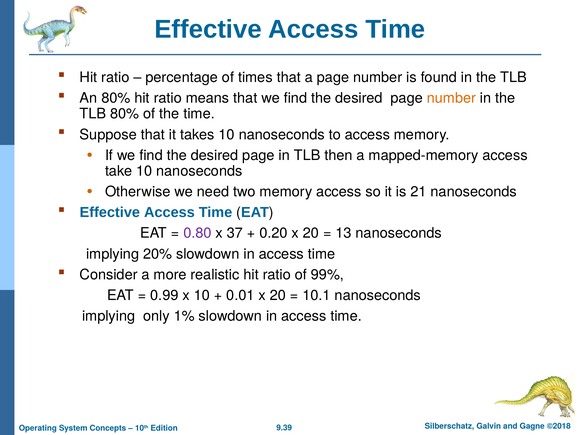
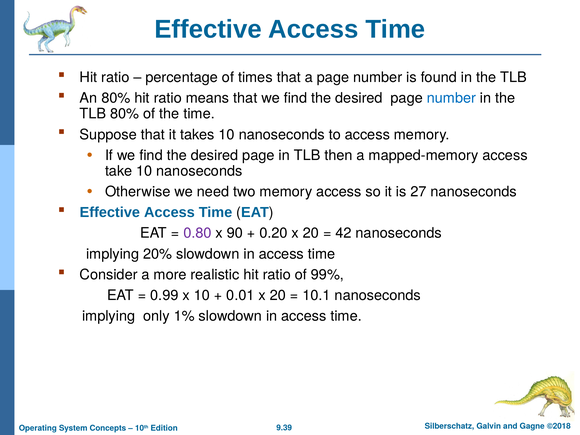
number at (451, 98) colour: orange -> blue
21: 21 -> 27
37: 37 -> 90
13: 13 -> 42
